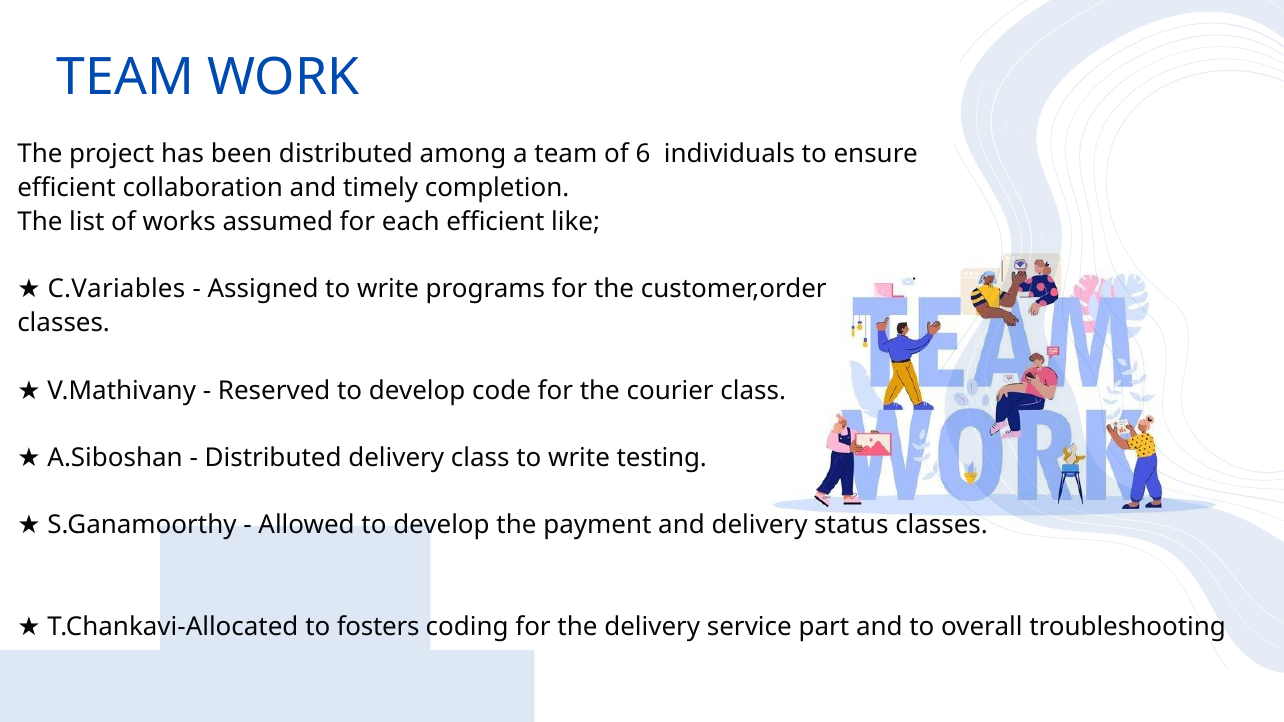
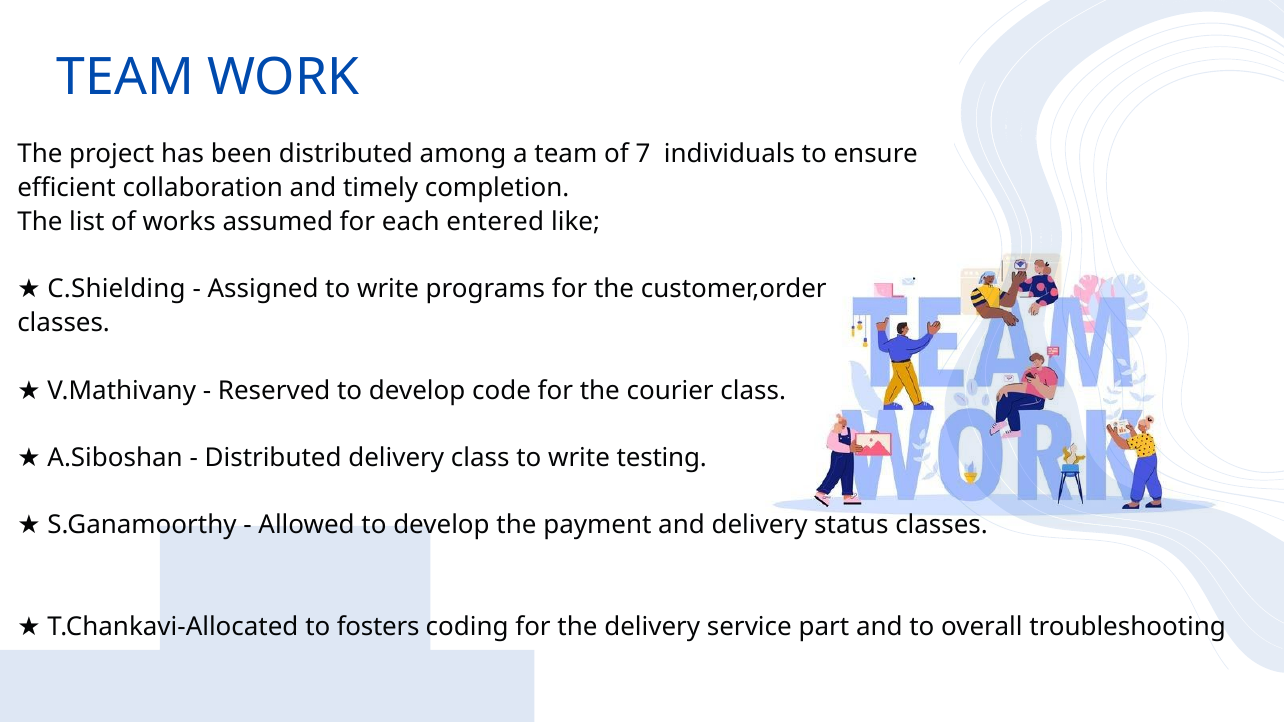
6: 6 -> 7
each efficient: efficient -> entered
C.Variables: C.Variables -> C.Shielding
